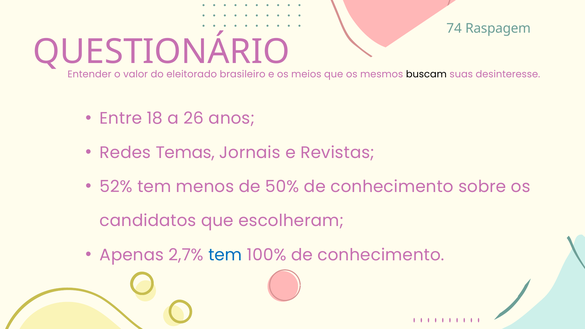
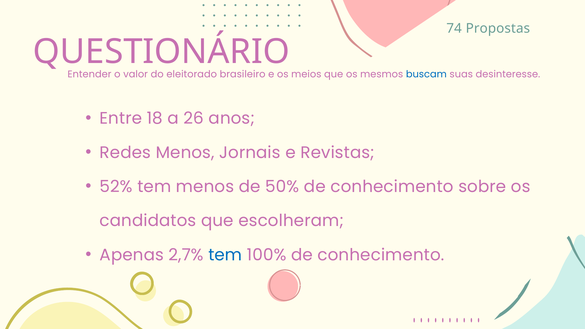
Raspagem: Raspagem -> Propostas
buscam colour: black -> blue
Redes Temas: Temas -> Menos
